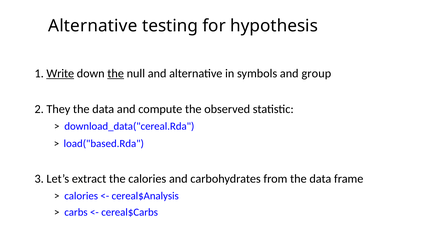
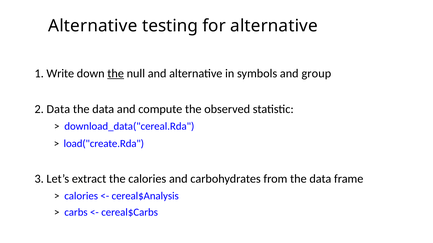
for hypothesis: hypothesis -> alternative
Write underline: present -> none
2 They: They -> Data
load("based.Rda: load("based.Rda -> load("create.Rda
